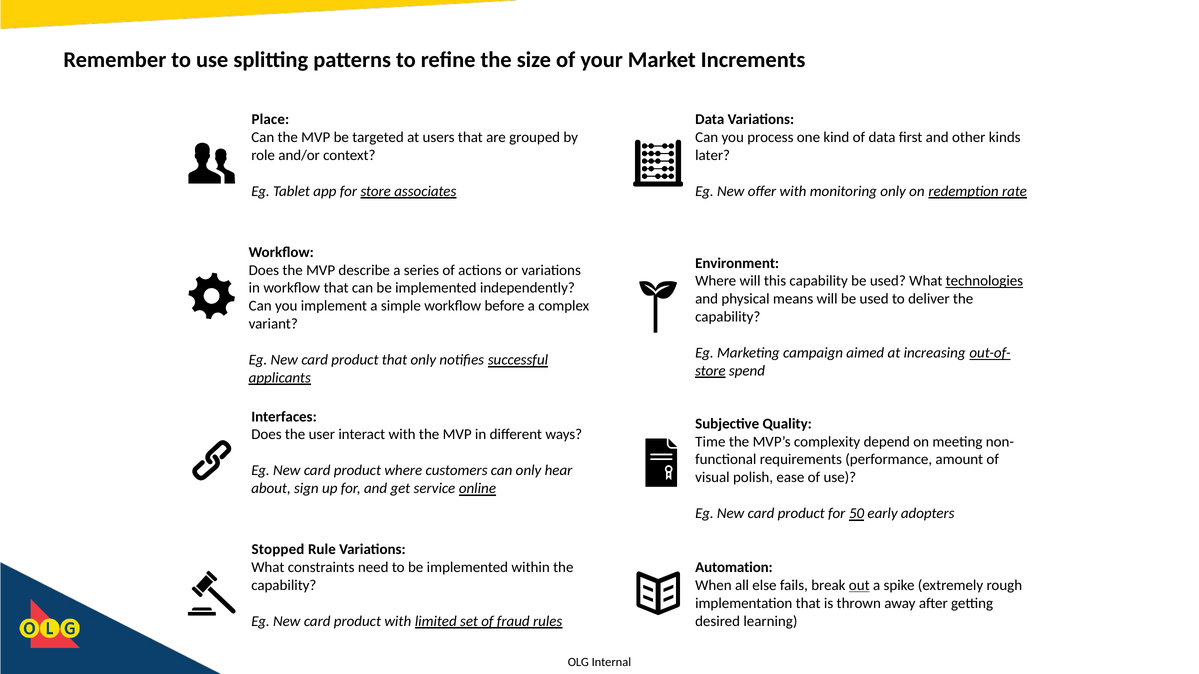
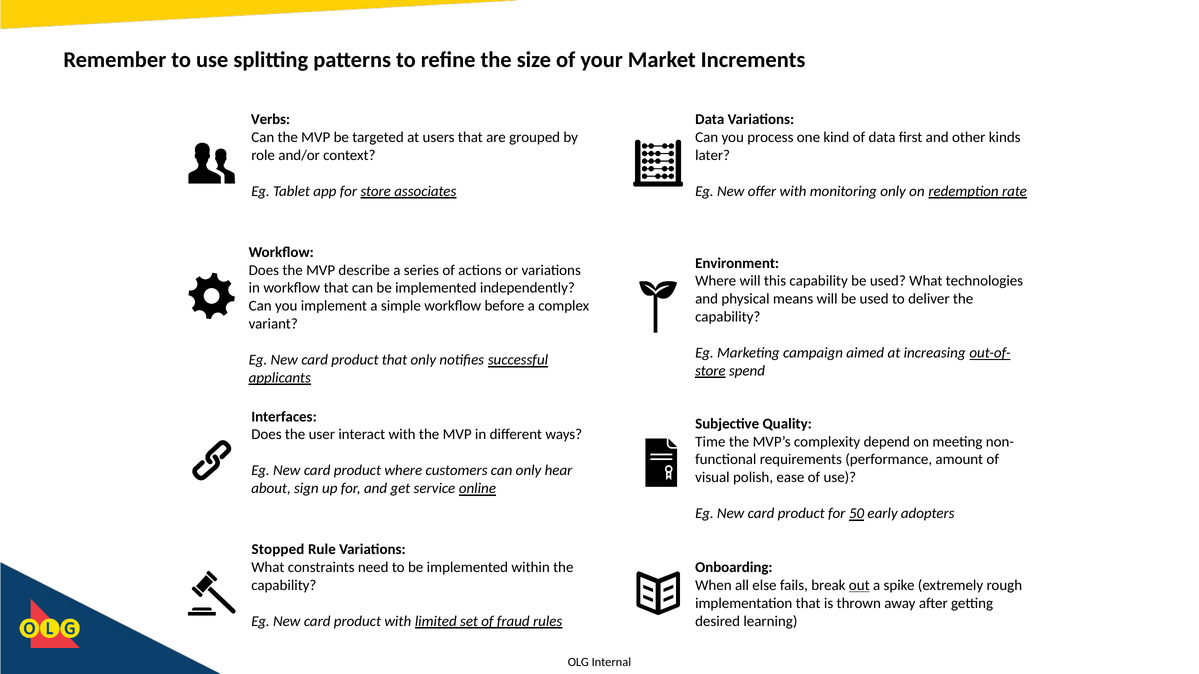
Place: Place -> Verbs
technologies underline: present -> none
Automation: Automation -> Onboarding
